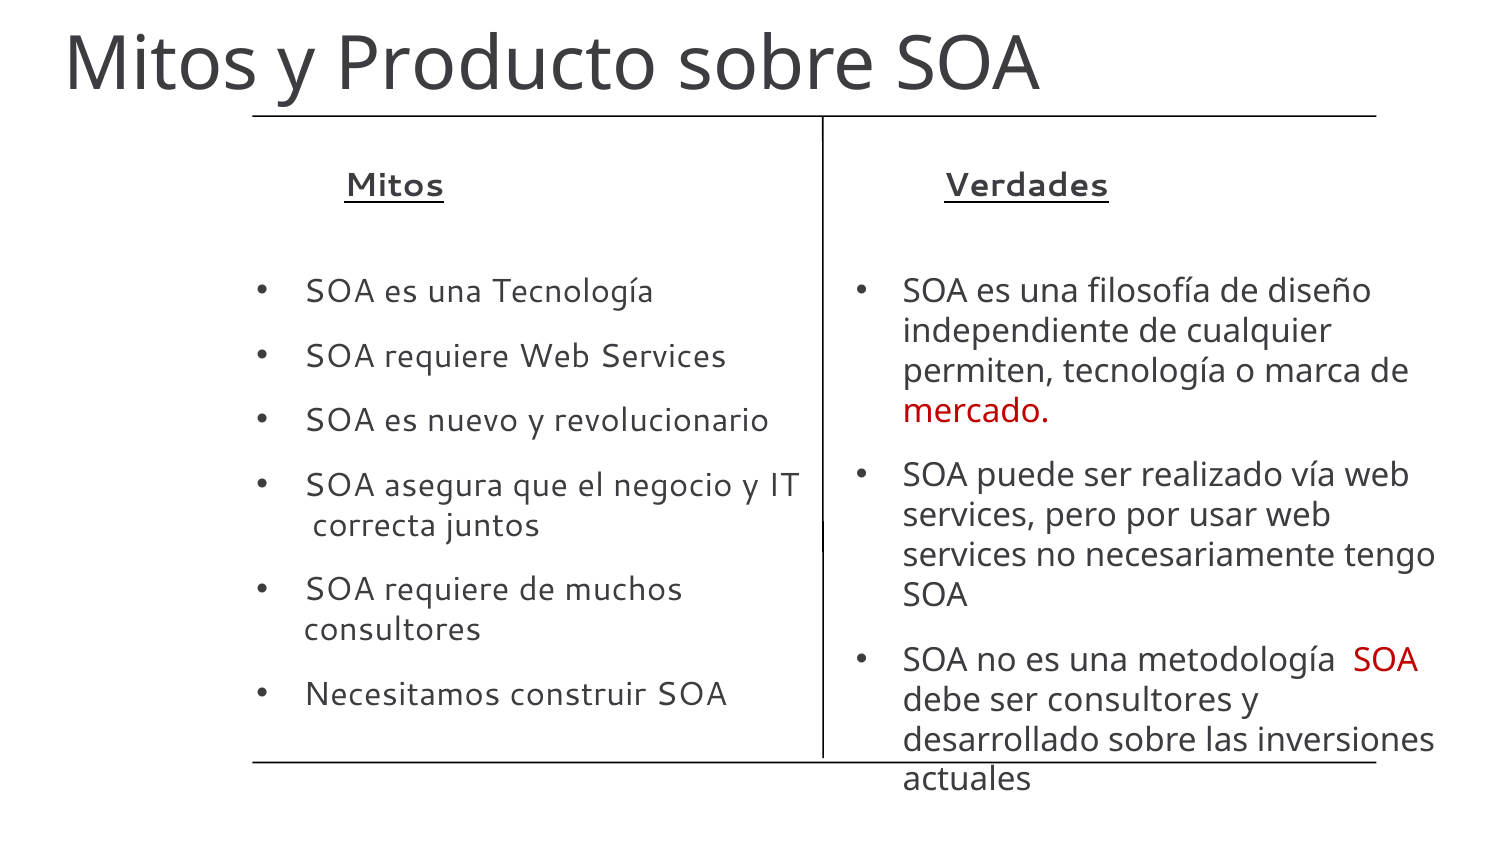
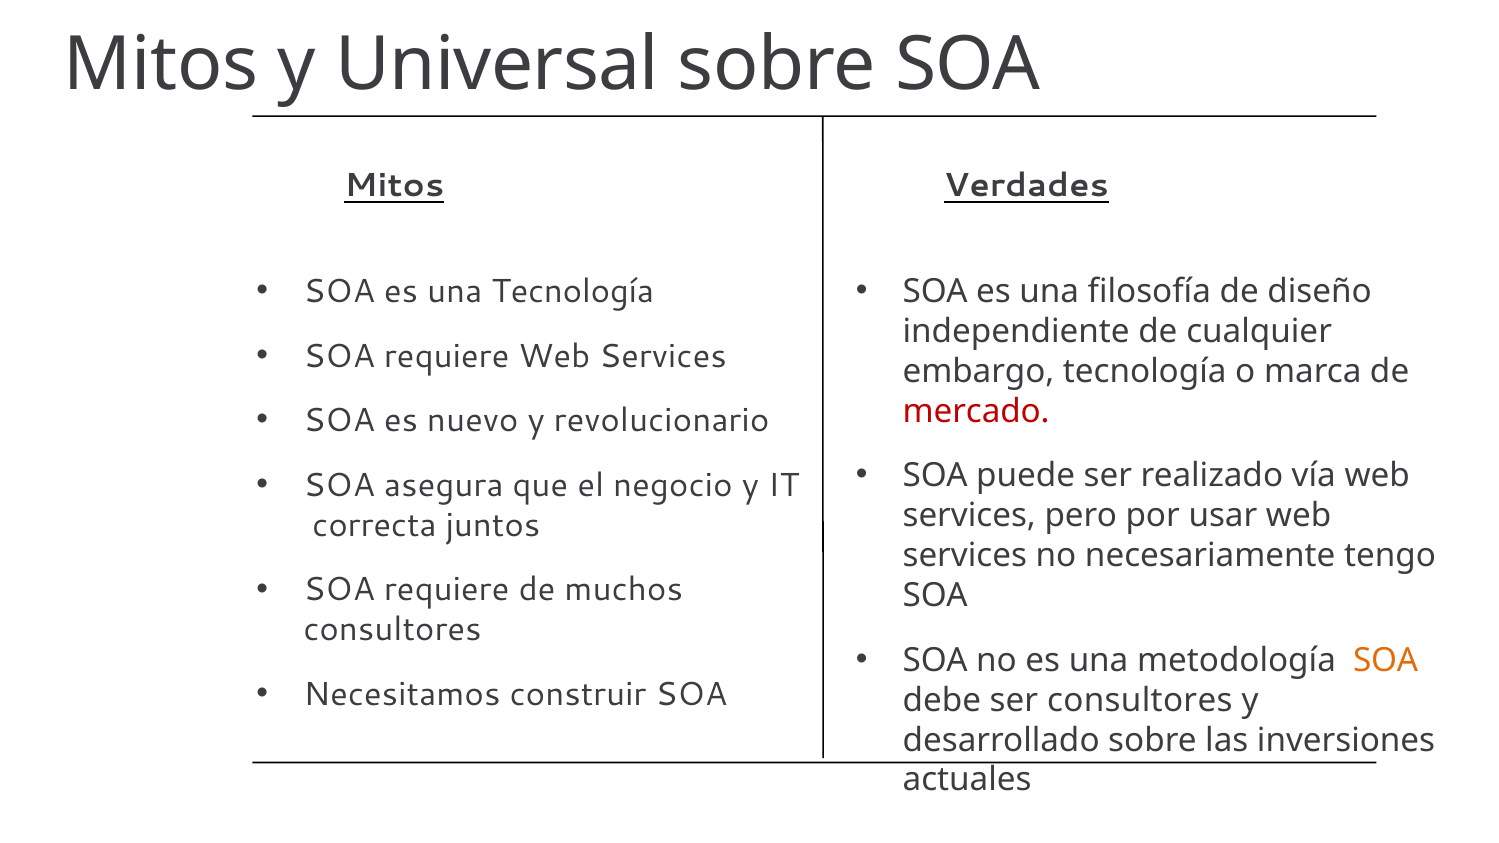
Producto: Producto -> Universal
permiten: permiten -> embargo
SOA at (1386, 660) colour: red -> orange
